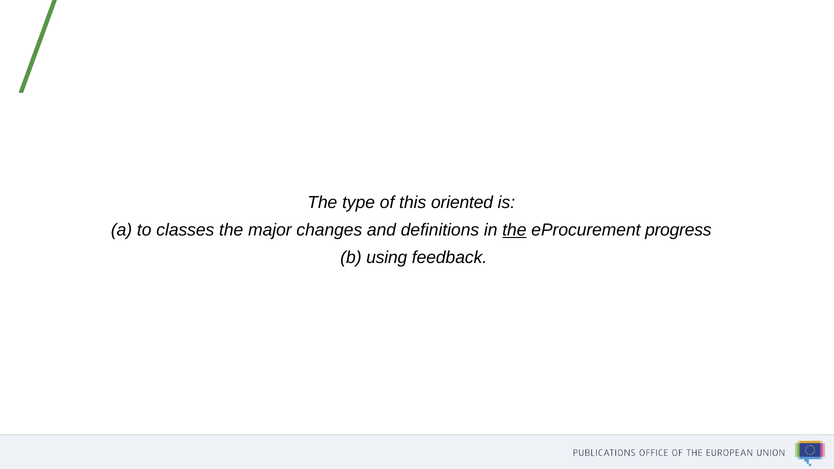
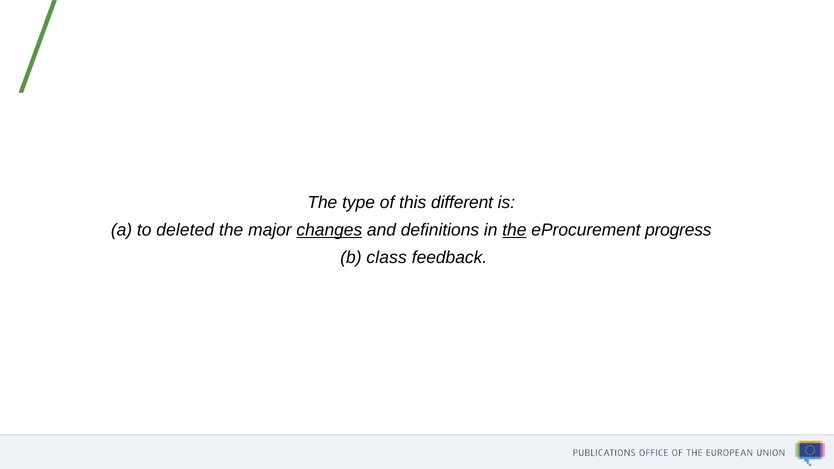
oriented: oriented -> different
classes: classes -> deleted
changes underline: none -> present
using: using -> class
